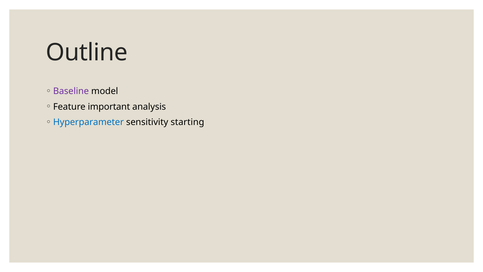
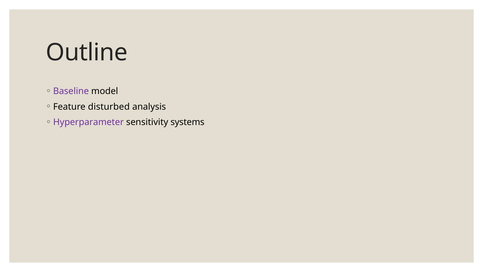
important: important -> disturbed
Hyperparameter colour: blue -> purple
starting: starting -> systems
